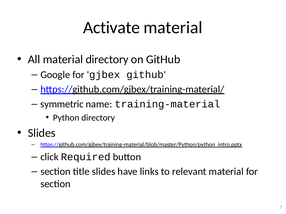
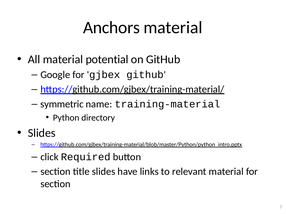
Activate: Activate -> Anchors
material directory: directory -> potential
